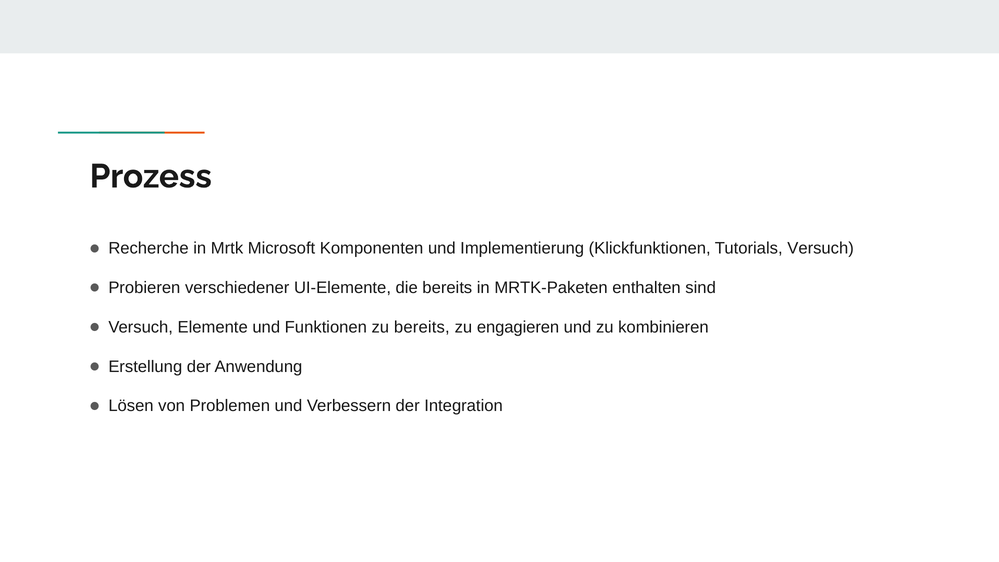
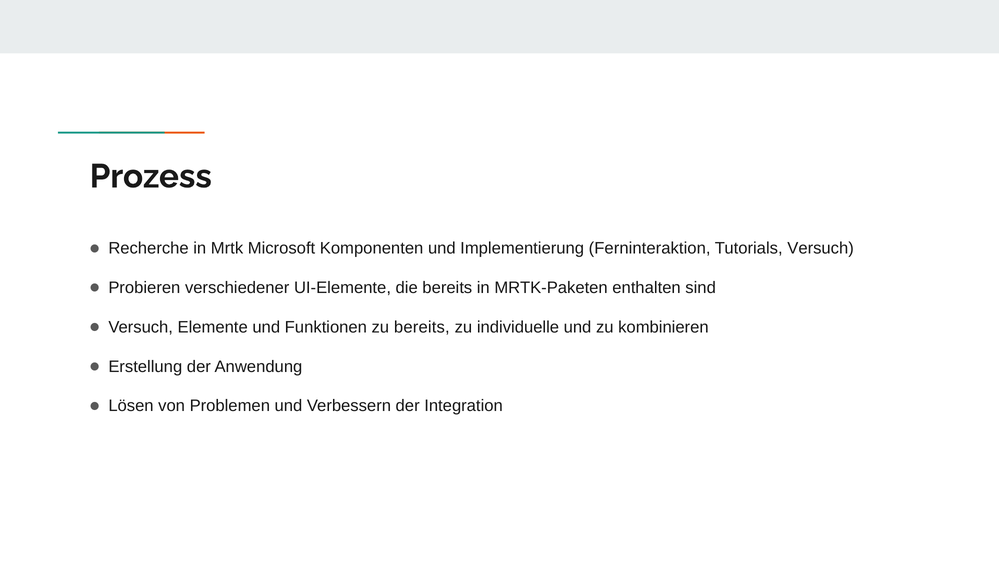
Klickfunktionen: Klickfunktionen -> Ferninteraktion
engagieren: engagieren -> individuelle
